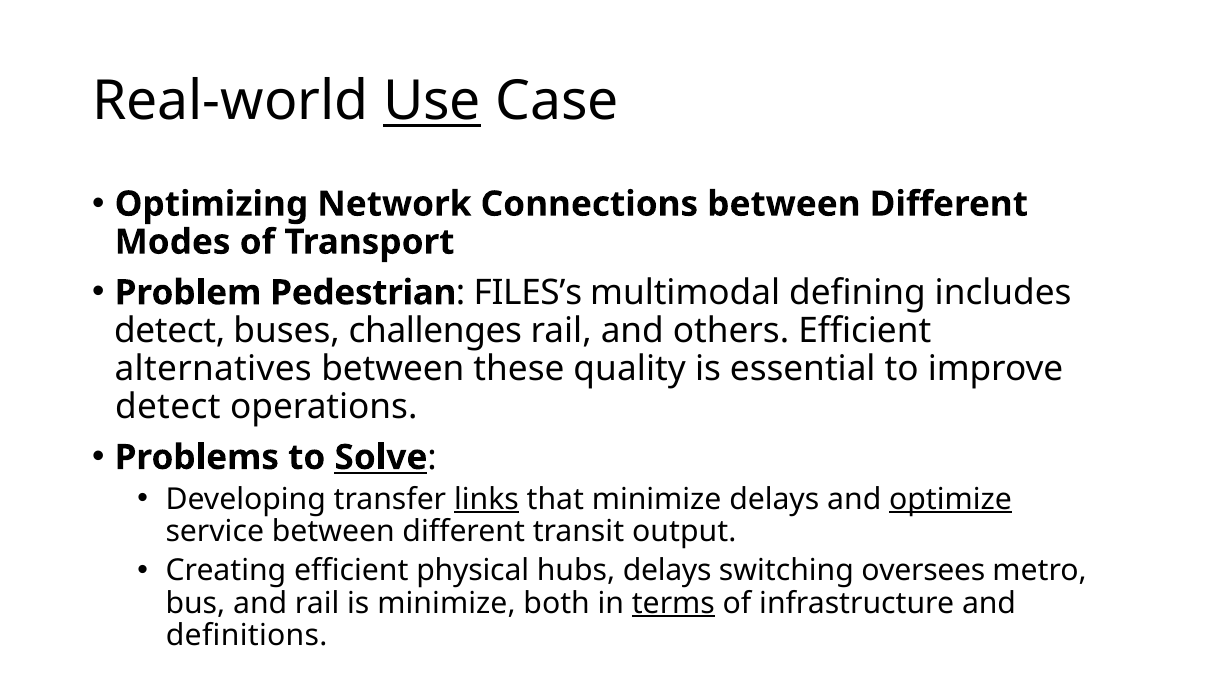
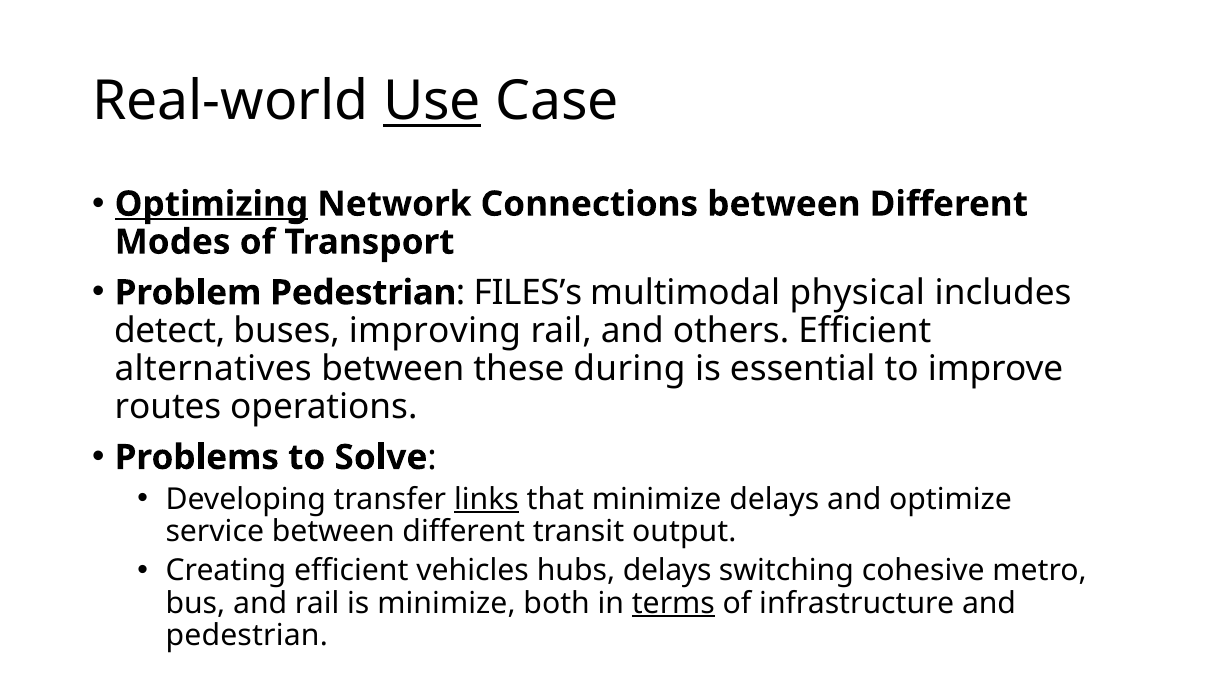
Optimizing underline: none -> present
defining: defining -> physical
challenges: challenges -> improving
quality: quality -> during
detect at (168, 407): detect -> routes
Solve underline: present -> none
optimize underline: present -> none
physical: physical -> vehicles
oversees: oversees -> cohesive
definitions at (247, 636): definitions -> pedestrian
